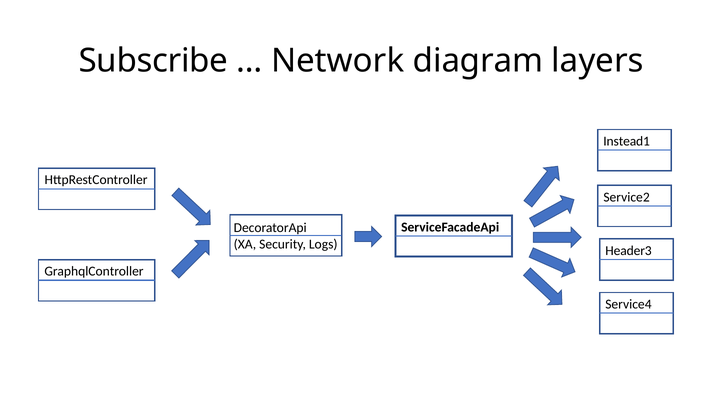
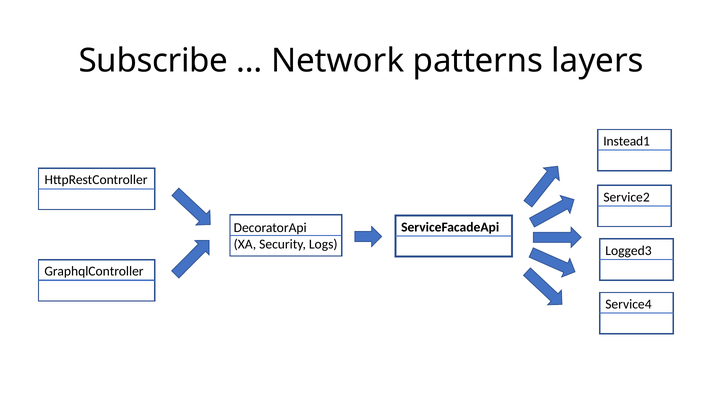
diagram: diagram -> patterns
Header3: Header3 -> Logged3
